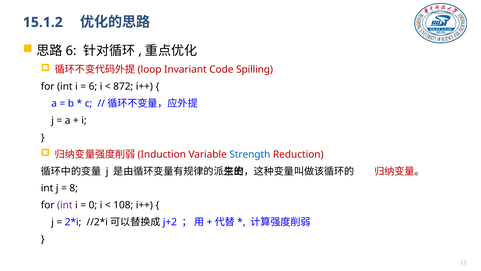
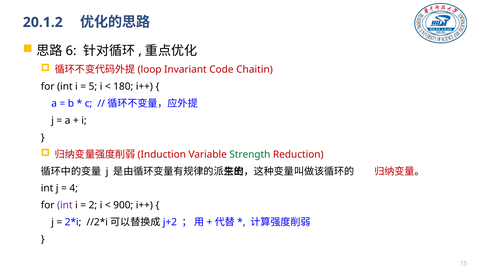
15.1.2: 15.1.2 -> 20.1.2
Spilling: Spilling -> Chaitin
6 at (93, 86): 6 -> 5
872: 872 -> 180
Strength colour: blue -> green
8: 8 -> 4
0: 0 -> 2
108: 108 -> 900
